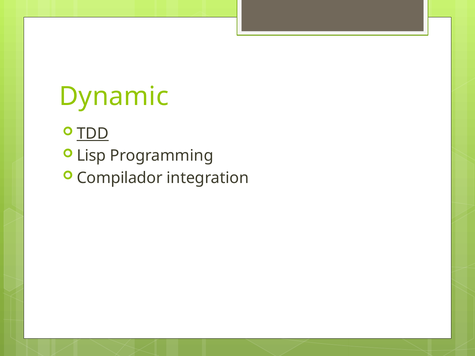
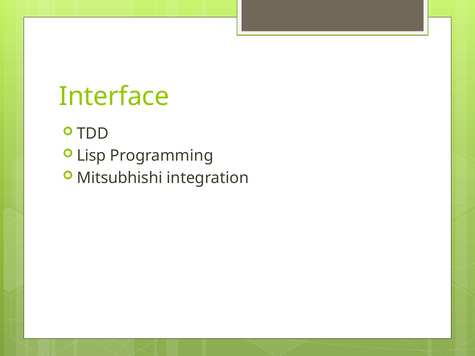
Dynamic: Dynamic -> Interface
TDD underline: present -> none
Compilador: Compilador -> Mitsubhishi
